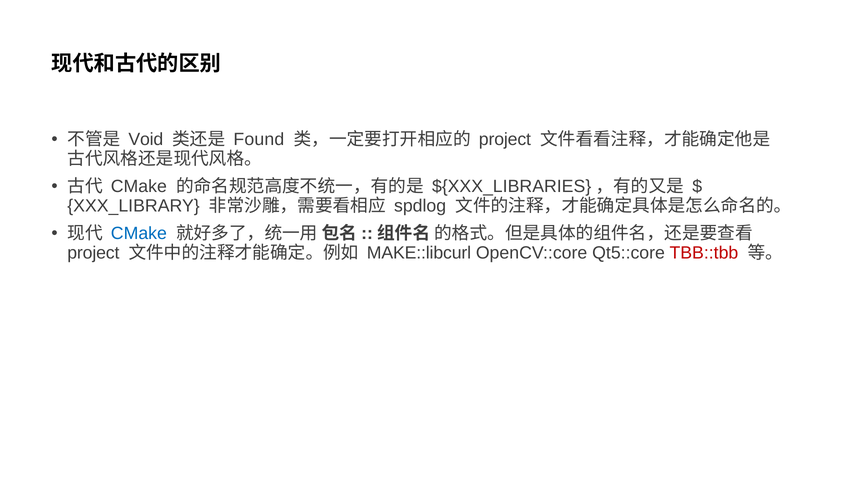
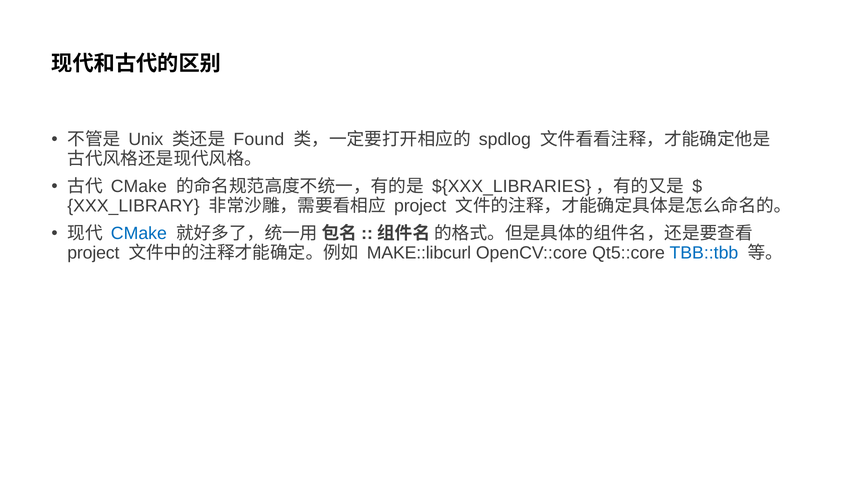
Void: Void -> Unix
project at (505, 140): project -> spdlog
spdlog at (420, 206): spdlog -> project
TBB::tbb colour: red -> blue
